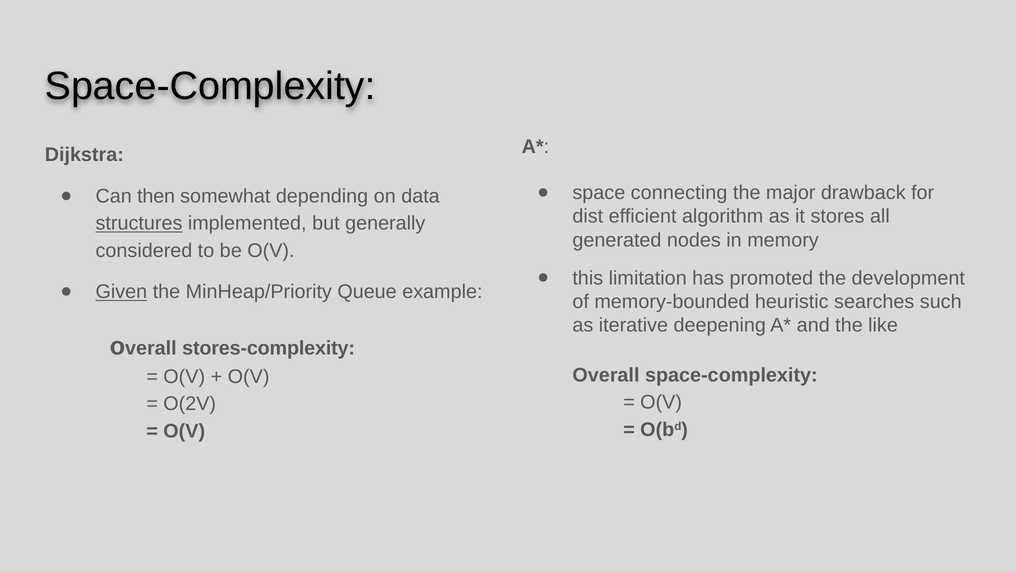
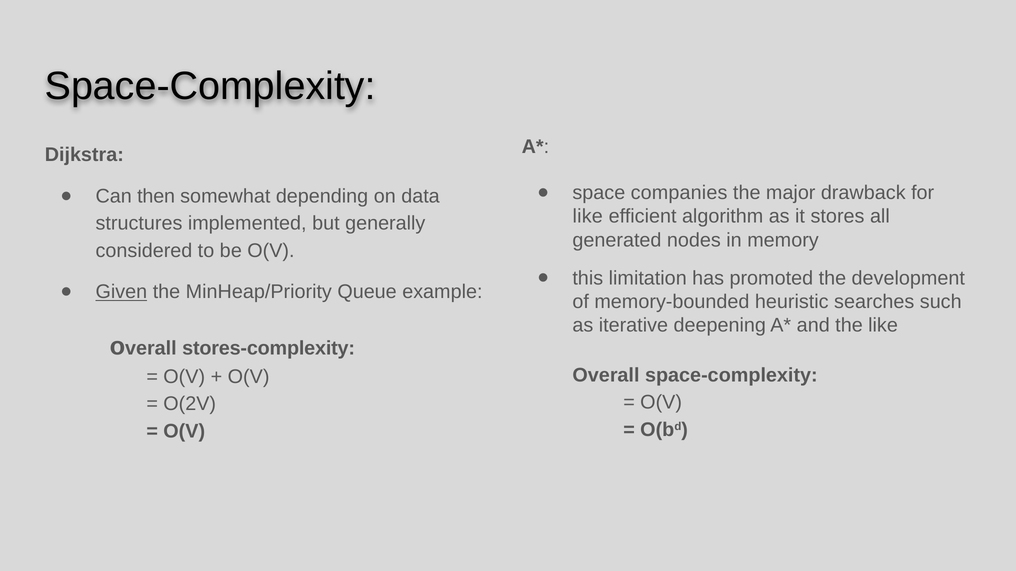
connecting: connecting -> companies
dist at (588, 217): dist -> like
structures underline: present -> none
